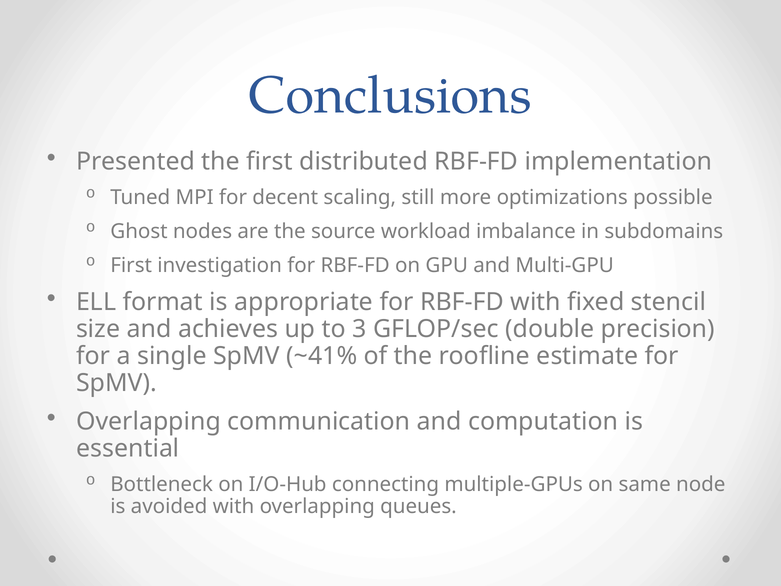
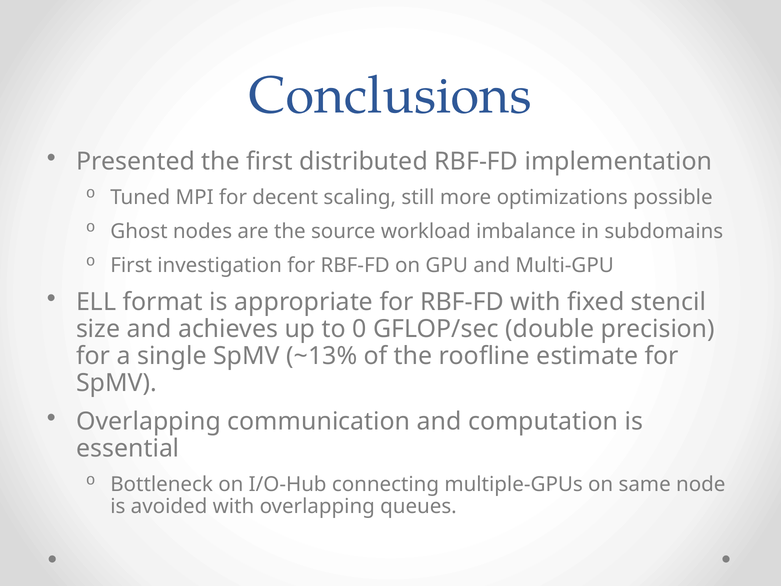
3: 3 -> 0
~41%: ~41% -> ~13%
